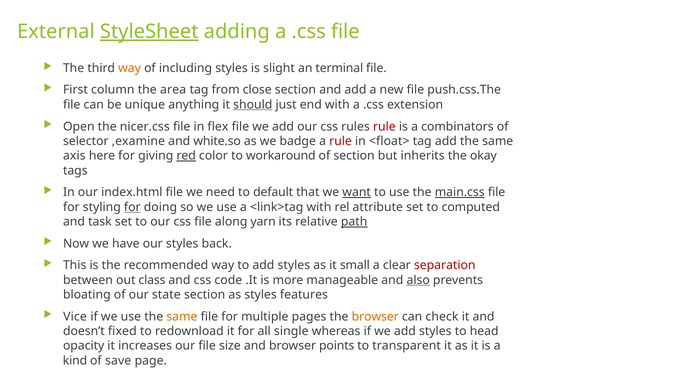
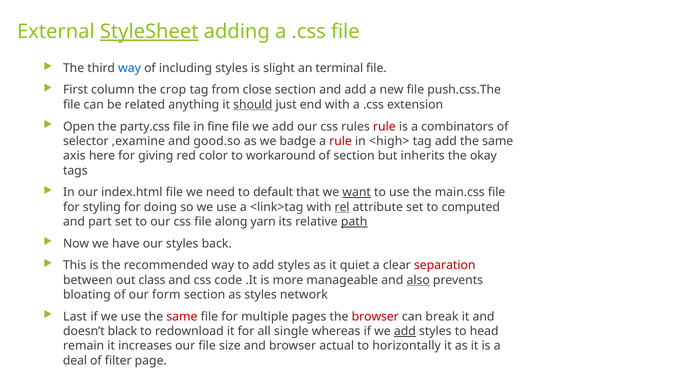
way at (130, 68) colour: orange -> blue
area: area -> crop
unique: unique -> related
nicer.css: nicer.css -> party.css
flex: flex -> fine
white.so: white.so -> good.so
<float>: <float> -> <high>
red underline: present -> none
main.css underline: present -> none
for at (132, 207) underline: present -> none
rel underline: none -> present
task: task -> part
small: small -> quiet
state: state -> form
features: features -> network
Vice: Vice -> Last
same at (182, 317) colour: orange -> red
browser at (375, 317) colour: orange -> red
check: check -> break
fixed: fixed -> black
add at (405, 332) underline: none -> present
opacity: opacity -> remain
points: points -> actual
transparent: transparent -> horizontally
kind: kind -> deal
save: save -> filter
